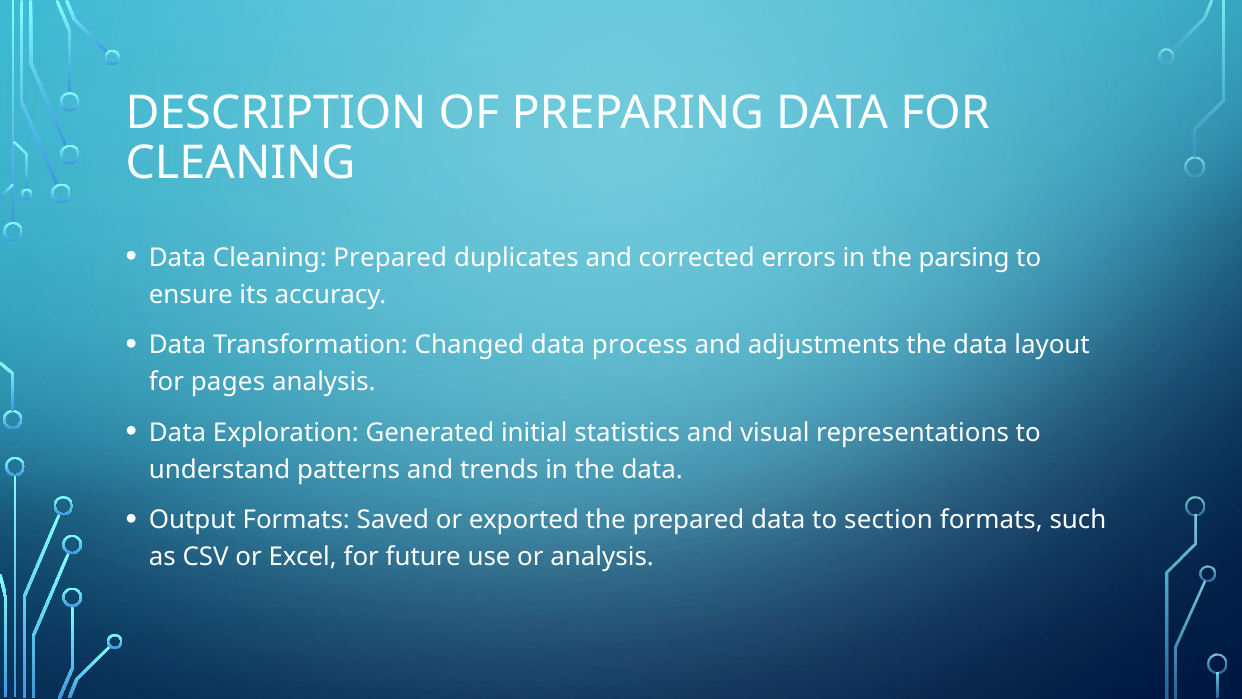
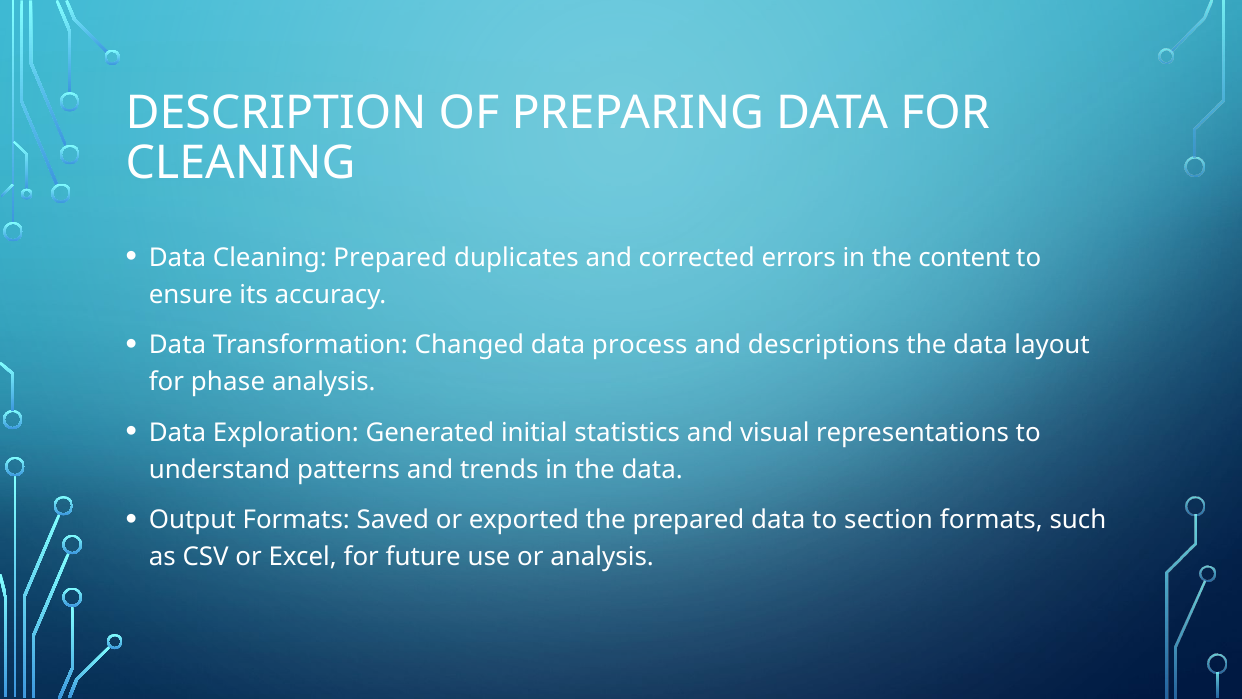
parsing: parsing -> content
adjustments: adjustments -> descriptions
pages: pages -> phase
